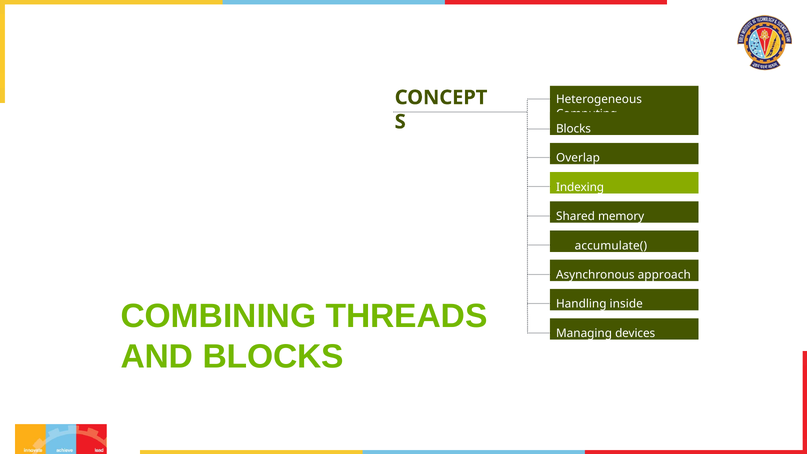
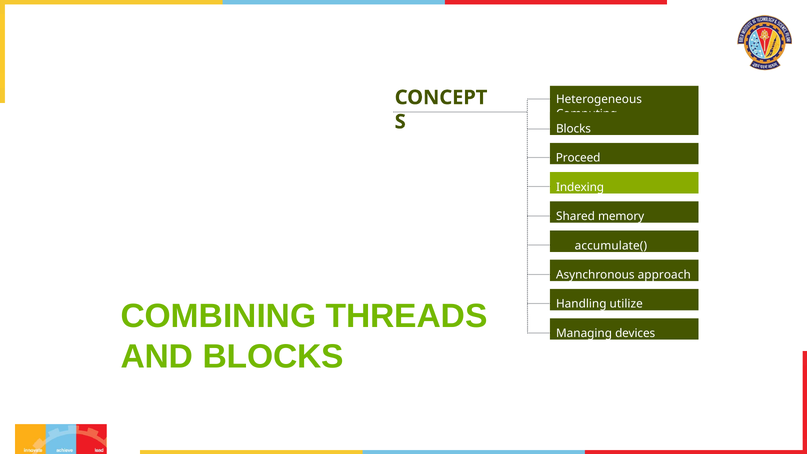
Overlap: Overlap -> Proceed
inside: inside -> utilize
